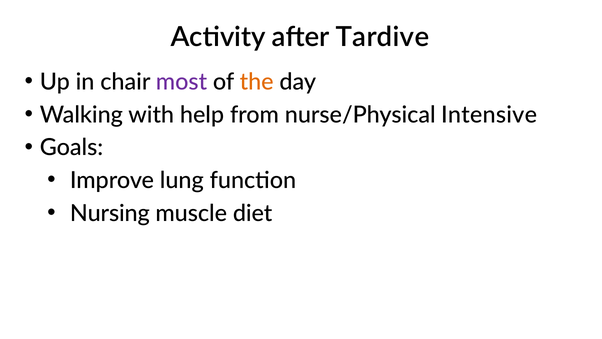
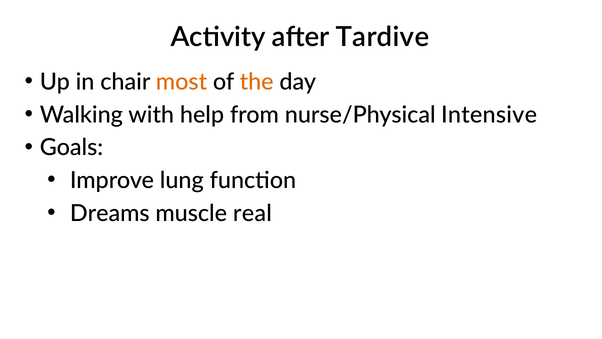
most colour: purple -> orange
Nursing: Nursing -> Dreams
diet: diet -> real
